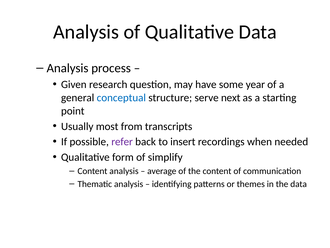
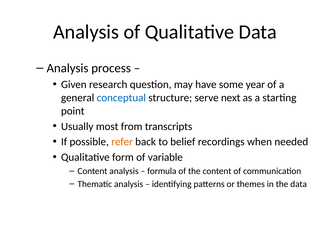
refer colour: purple -> orange
insert: insert -> belief
simplify: simplify -> variable
average: average -> formula
